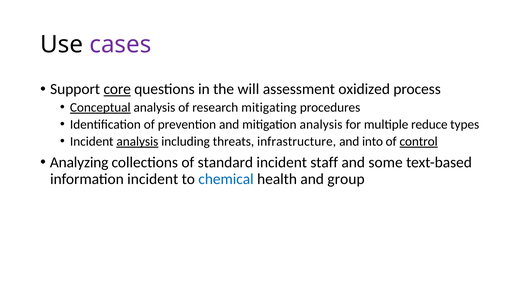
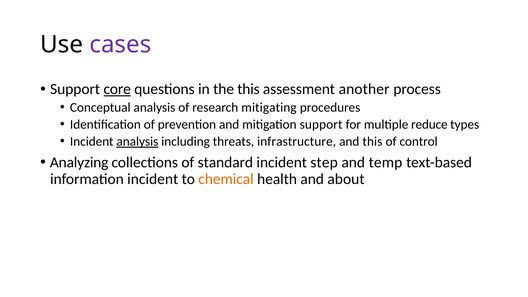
the will: will -> this
oxidized: oxidized -> another
Conceptual underline: present -> none
mitigation analysis: analysis -> support
and into: into -> this
control underline: present -> none
staff: staff -> step
some: some -> temp
chemical colour: blue -> orange
group: group -> about
